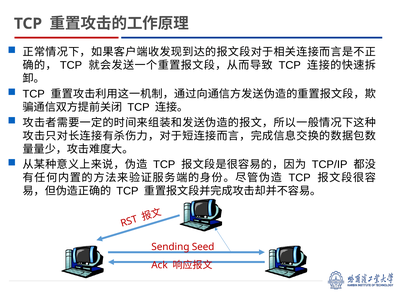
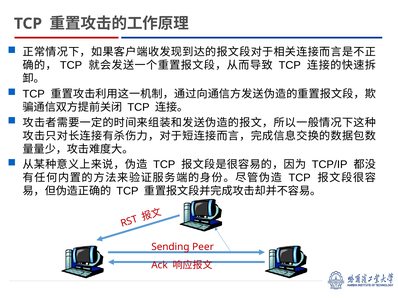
Seed: Seed -> Peer
